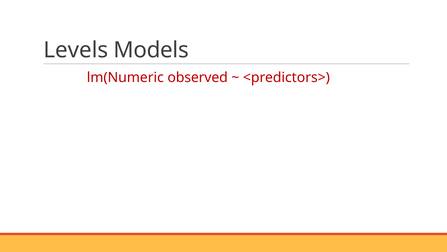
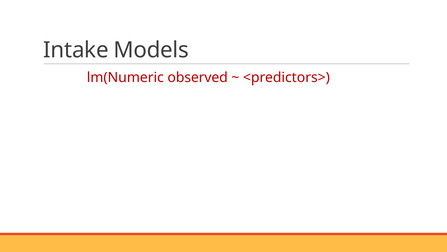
Levels: Levels -> Intake
